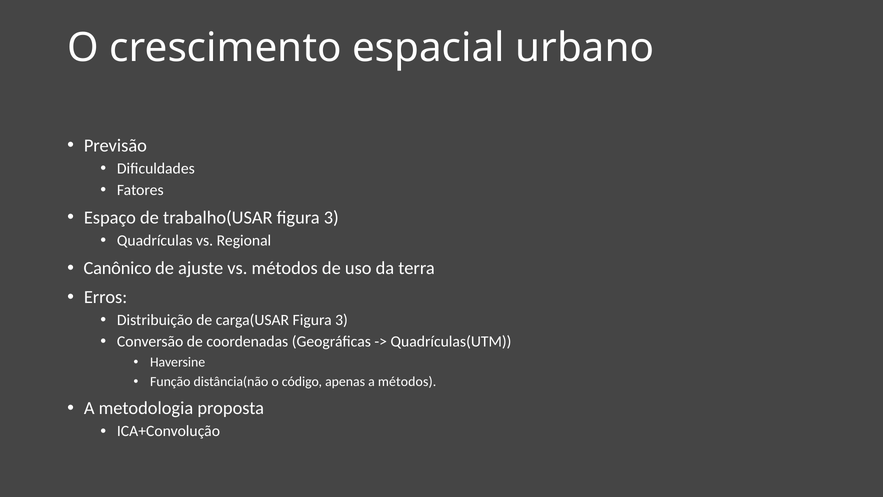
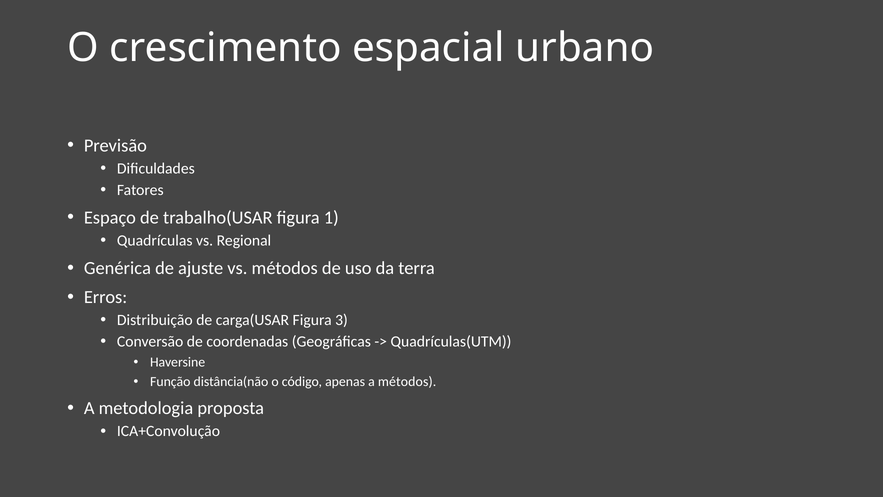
trabalho(USAR figura 3: 3 -> 1
Canônico: Canônico -> Genérica
